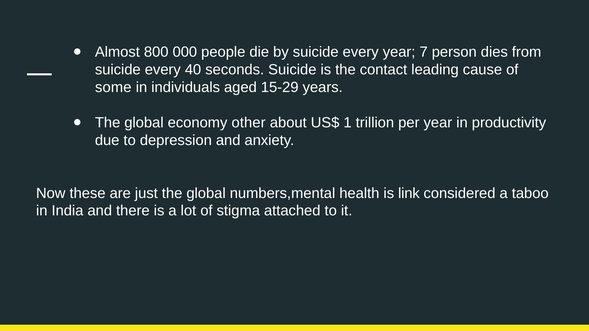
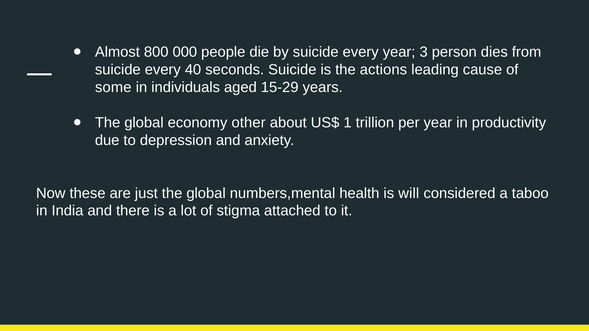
7: 7 -> 3
contact: contact -> actions
link: link -> will
